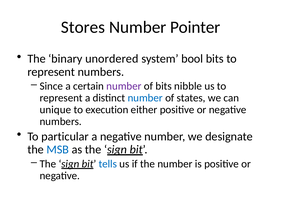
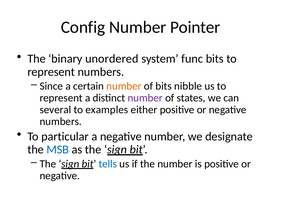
Stores: Stores -> Config
bool: bool -> func
number at (124, 86) colour: purple -> orange
number at (145, 98) colour: blue -> purple
unique: unique -> several
execution: execution -> examples
